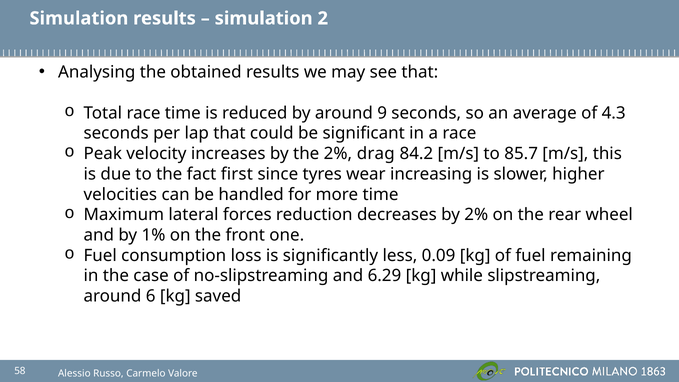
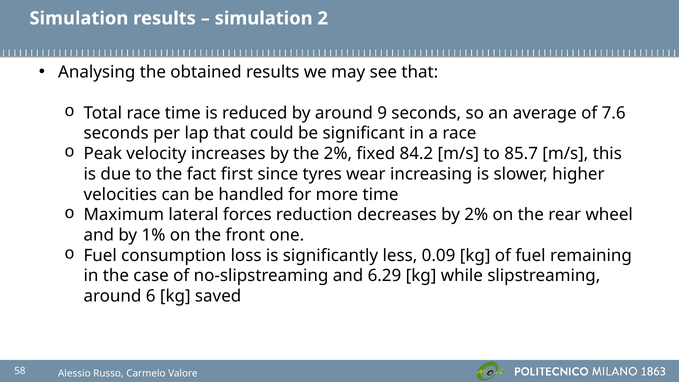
4.3: 4.3 -> 7.6
drag: drag -> fixed
